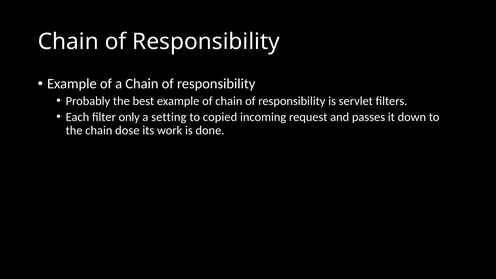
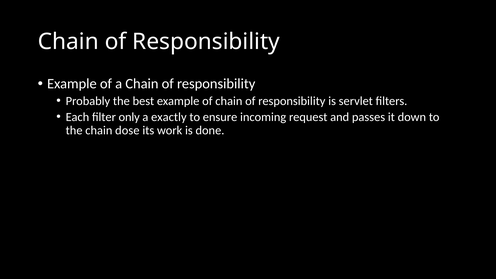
setting: setting -> exactly
copied: copied -> ensure
